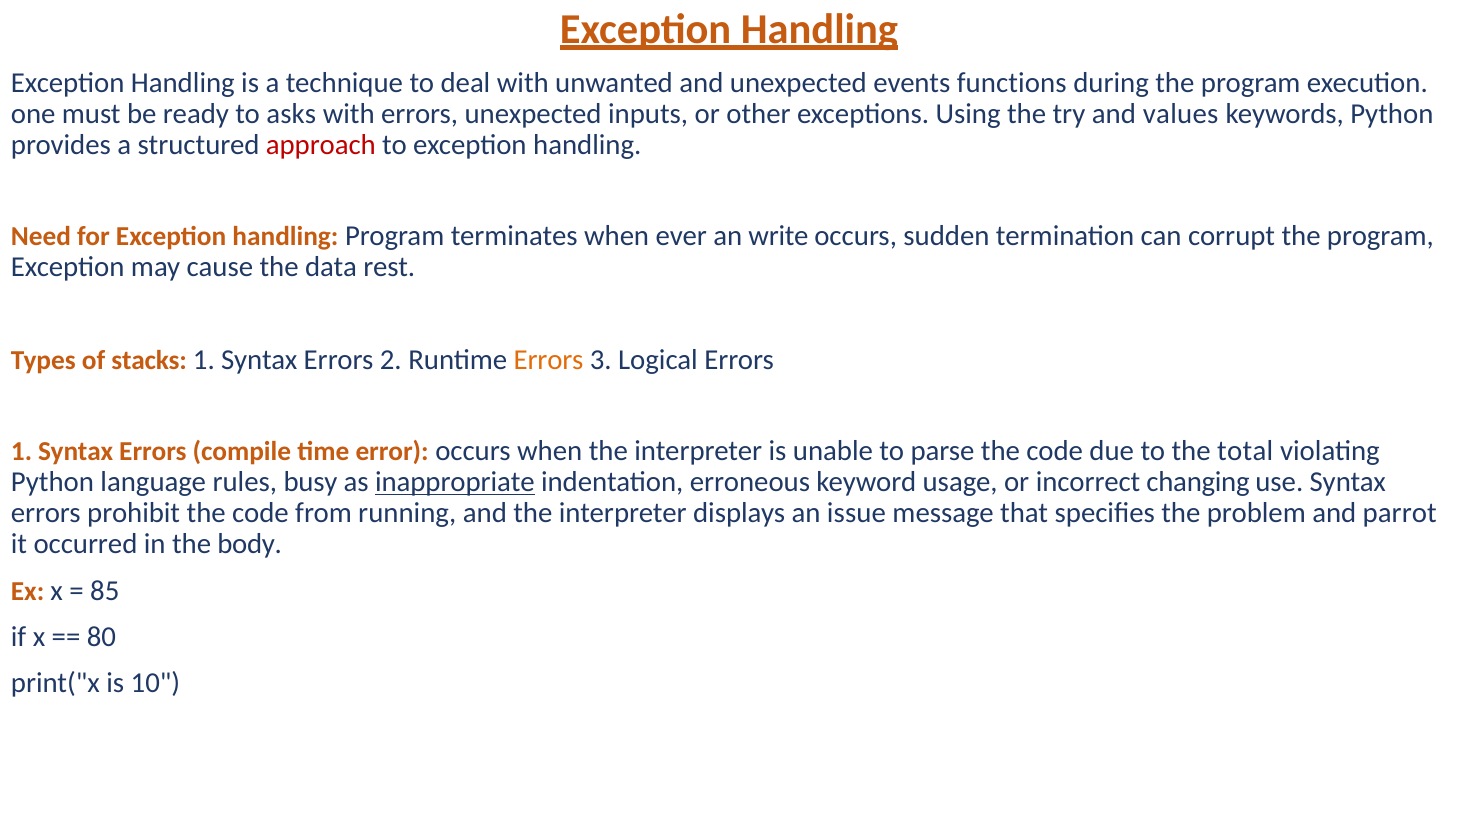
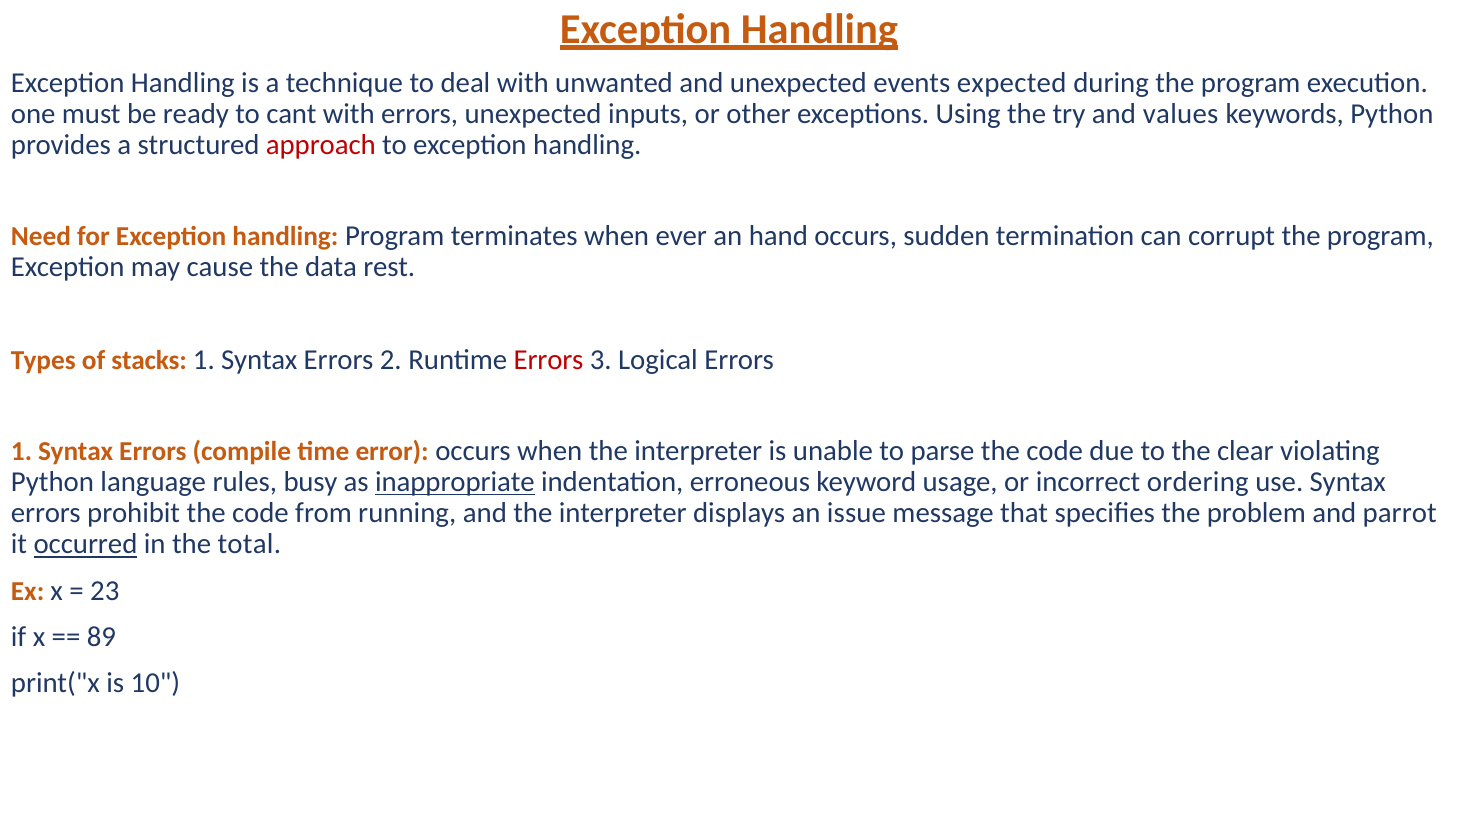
functions: functions -> expected
asks: asks -> cant
write: write -> hand
Errors at (549, 360) colour: orange -> red
total: total -> clear
changing: changing -> ordering
occurred underline: none -> present
body: body -> total
85: 85 -> 23
80: 80 -> 89
